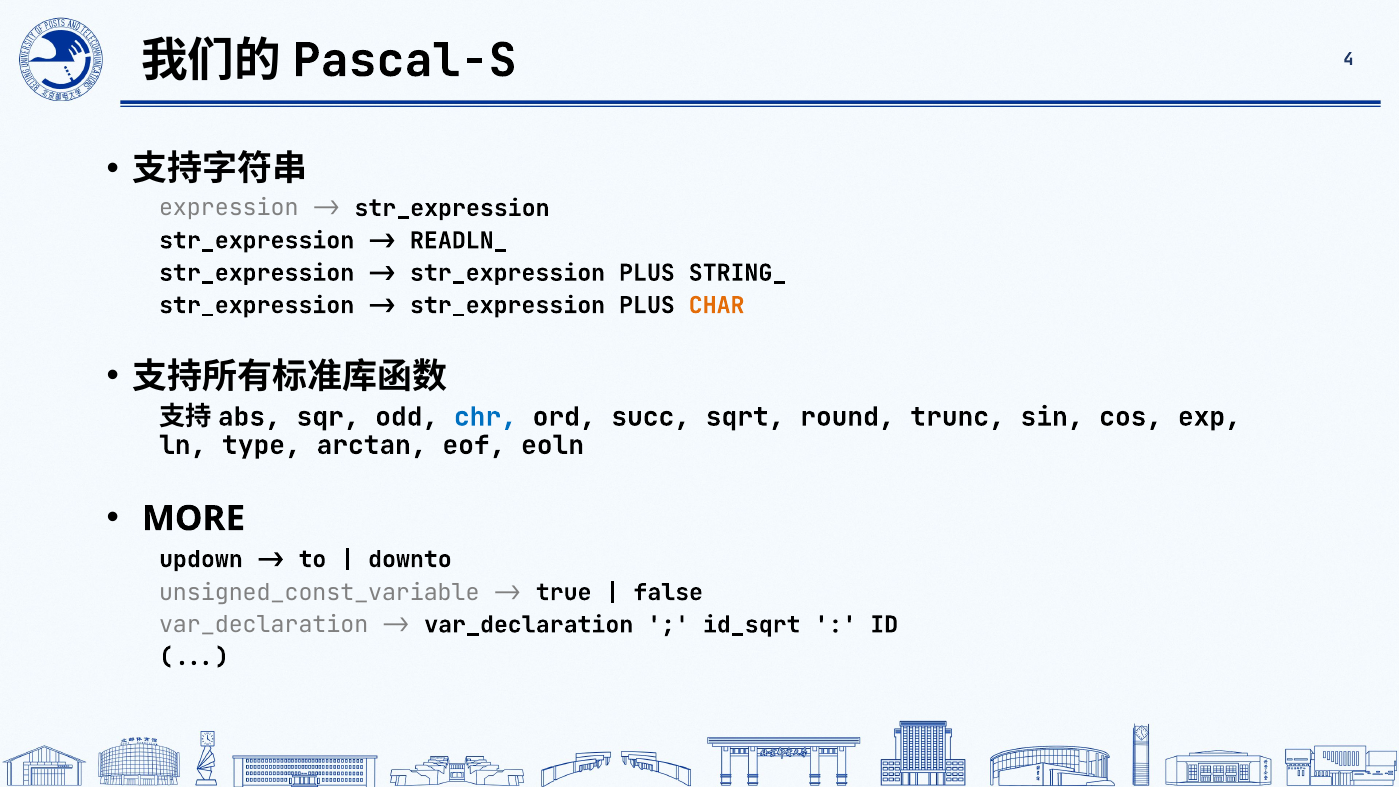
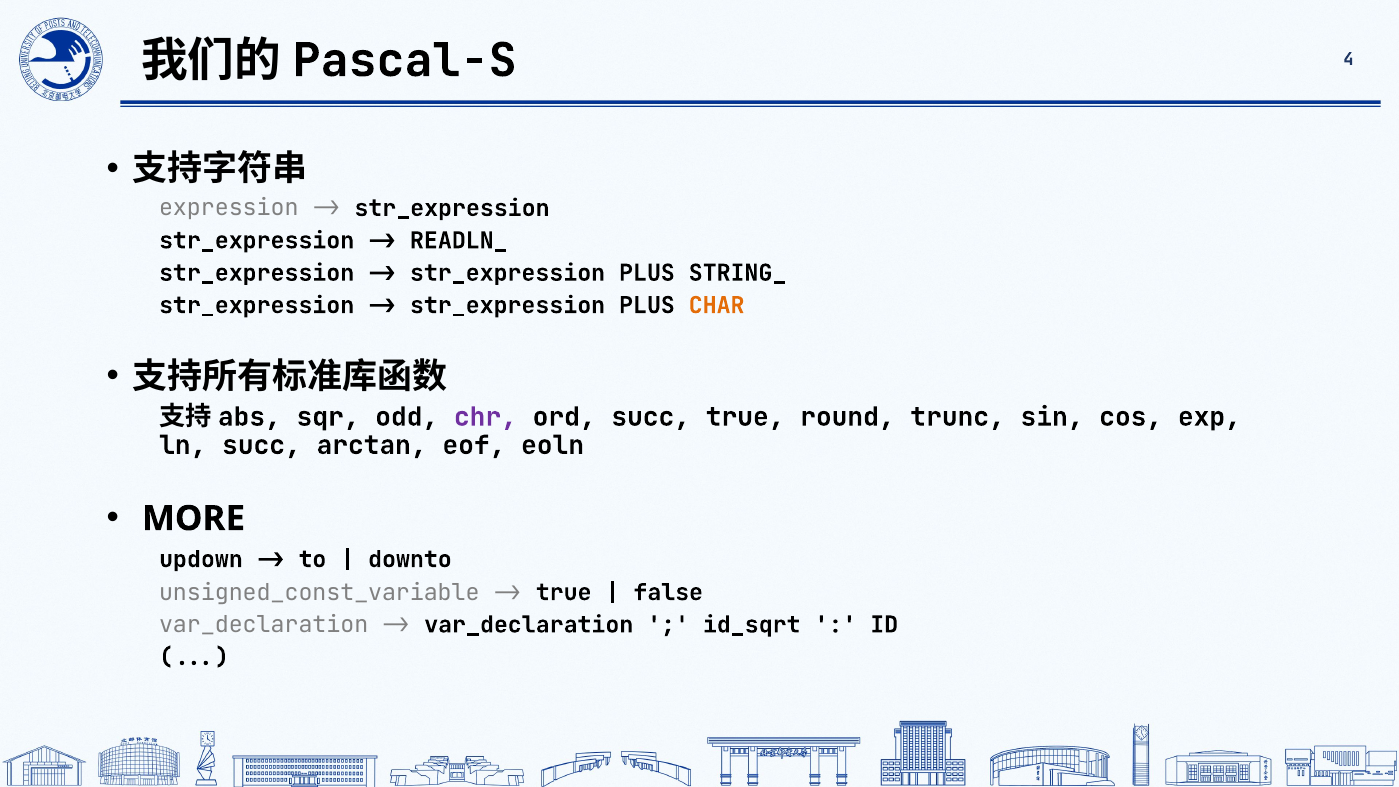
chr colour: blue -> purple
succ sqrt: sqrt -> true
ln type: type -> succ
